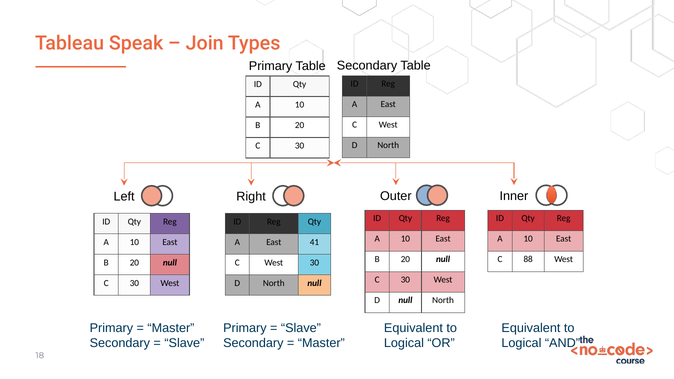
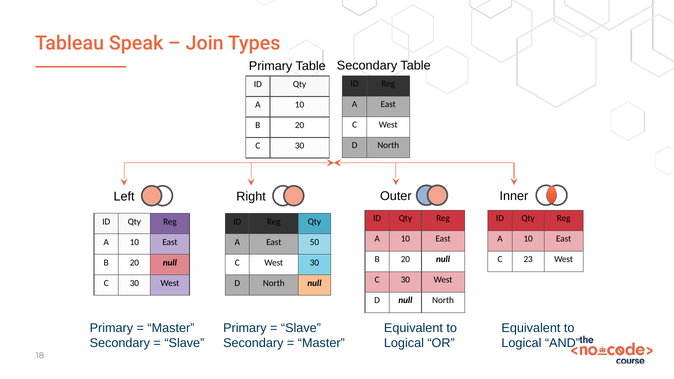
41: 41 -> 50
88: 88 -> 23
